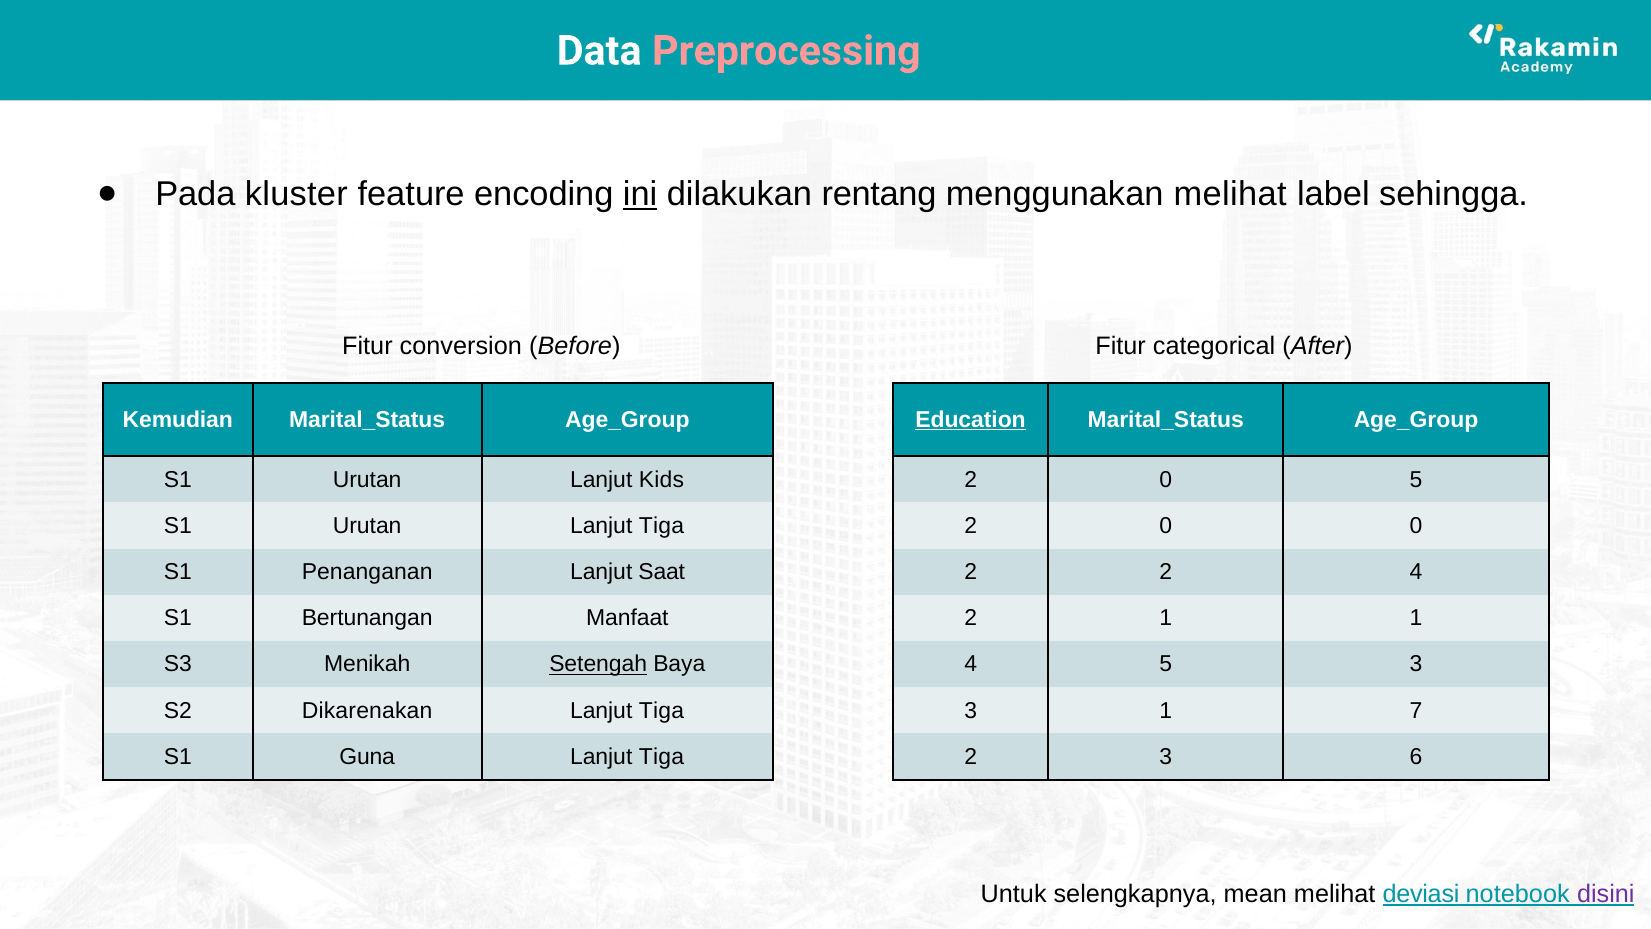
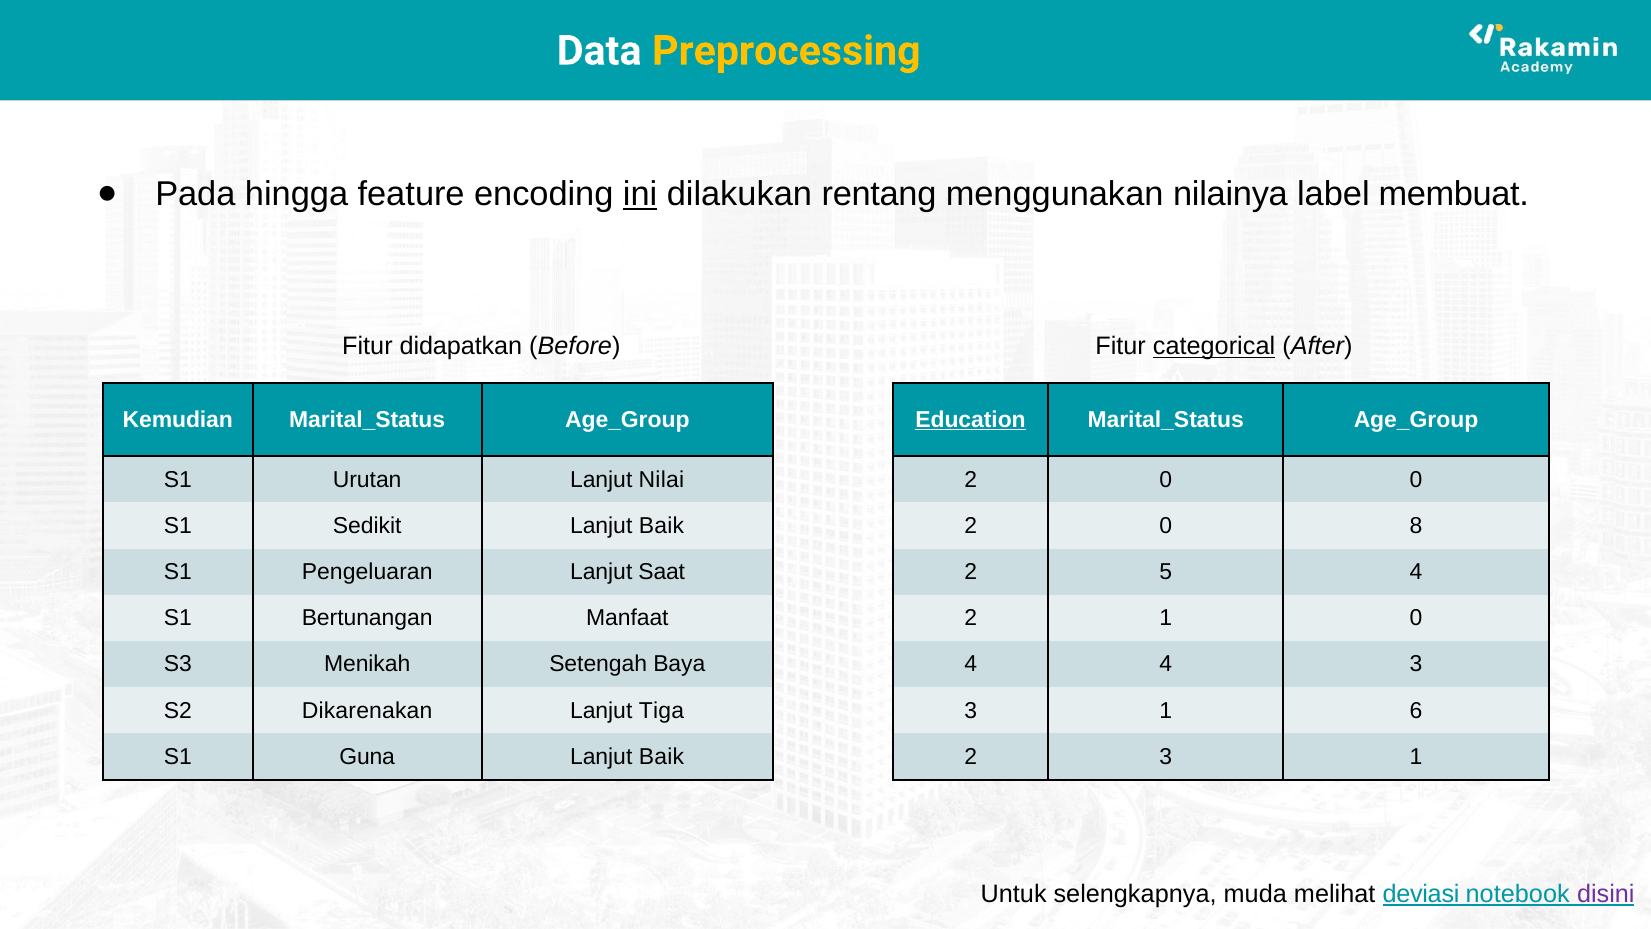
Preprocessing colour: pink -> yellow
kluster: kluster -> hingga
menggunakan melihat: melihat -> nilainya
sehingga: sehingga -> membuat
conversion: conversion -> didapatkan
categorical underline: none -> present
Kids: Kids -> Nilai
0 5: 5 -> 0
Urutan at (367, 526): Urutan -> Sedikit
Tiga at (661, 526): Tiga -> Baik
0 0: 0 -> 8
Penanganan: Penanganan -> Pengeluaran
2 2: 2 -> 5
1 1: 1 -> 0
Setengah underline: present -> none
4 5: 5 -> 4
7: 7 -> 6
Tiga at (661, 757): Tiga -> Baik
2 3 6: 6 -> 1
mean: mean -> muda
